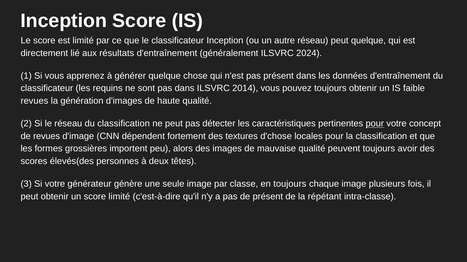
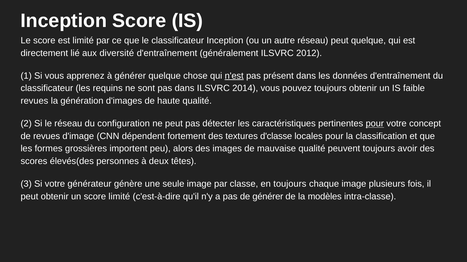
résultats: résultats -> diversité
2024: 2024 -> 2012
n'est underline: none -> present
du classification: classification -> configuration
d'chose: d'chose -> d'classe
de présent: présent -> générer
répétant: répétant -> modèles
